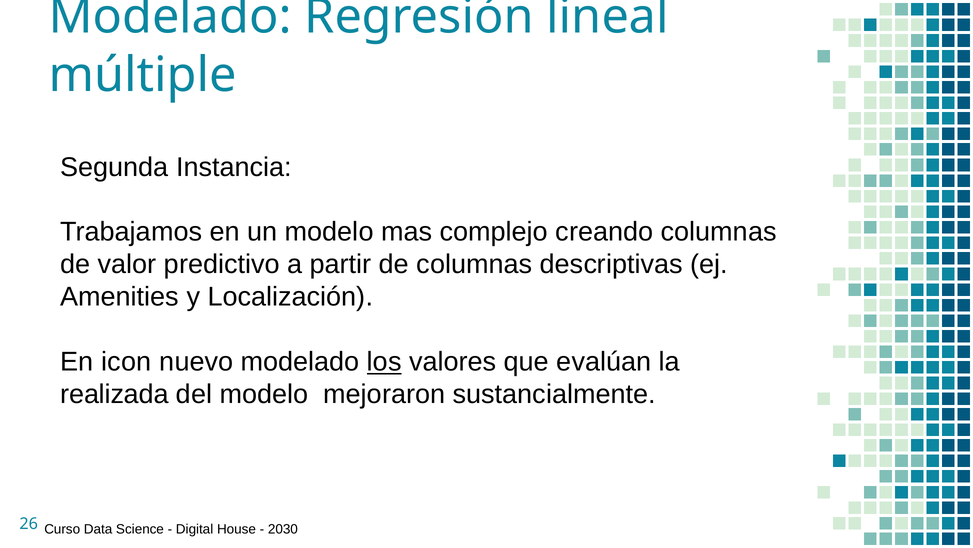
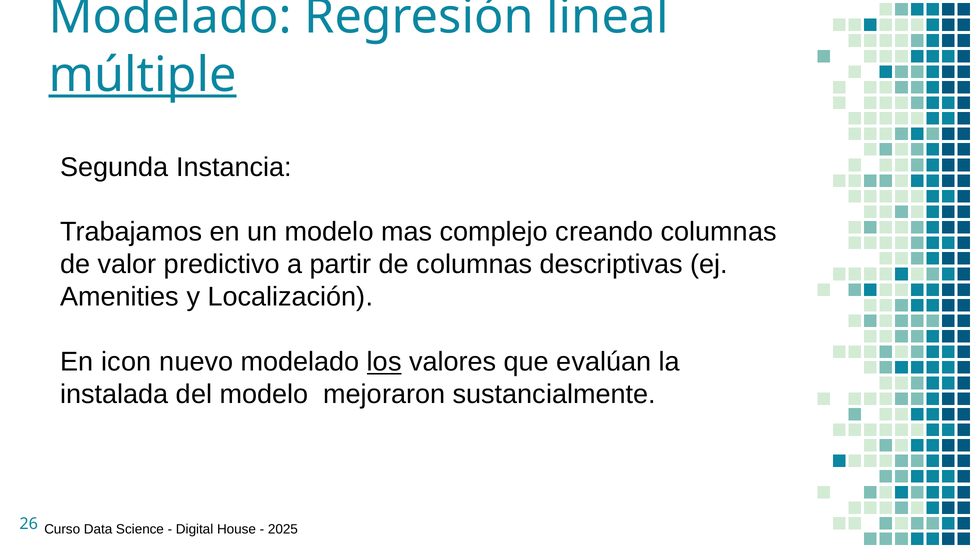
múltiple underline: none -> present
realizada: realizada -> instalada
2030: 2030 -> 2025
